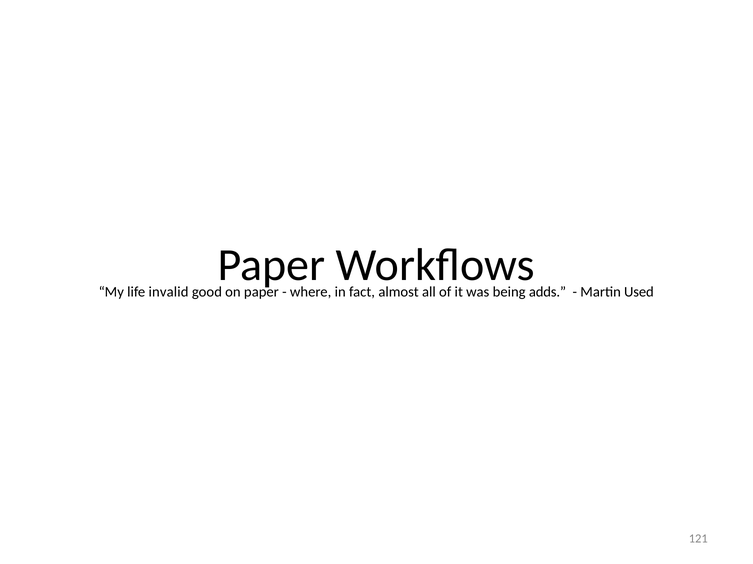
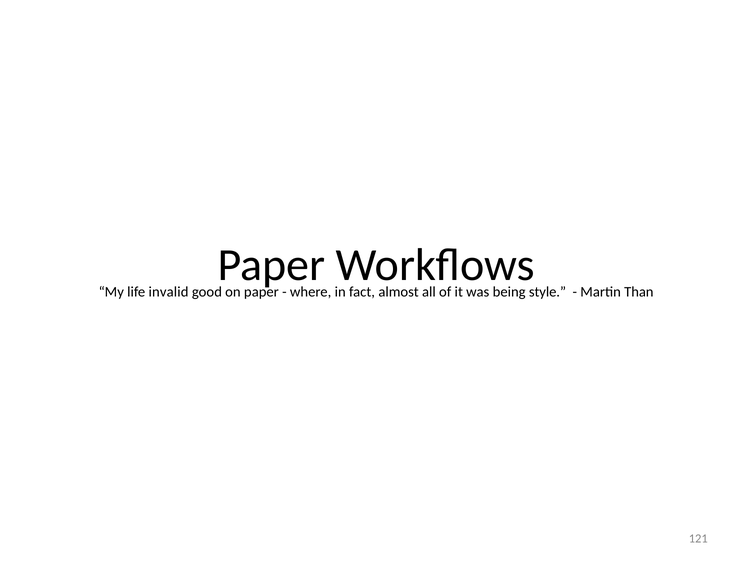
adds: adds -> style
Used: Used -> Than
